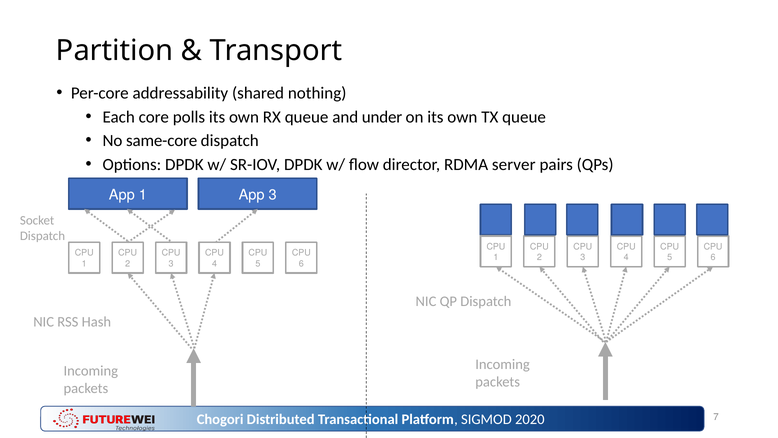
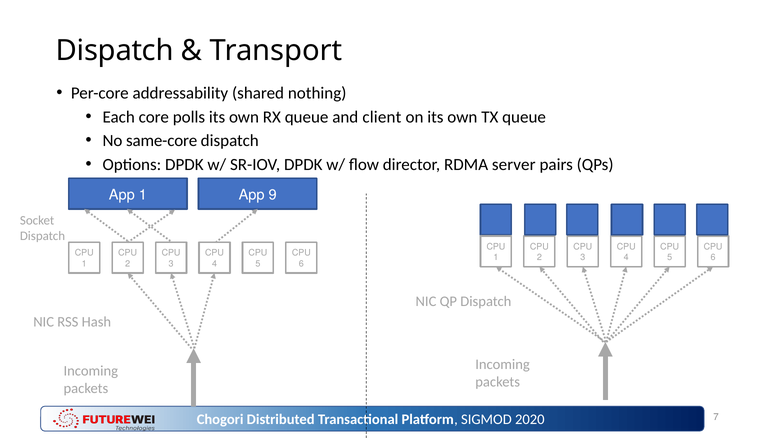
Partition at (115, 51): Partition -> Dispatch
under: under -> client
App 3: 3 -> 9
